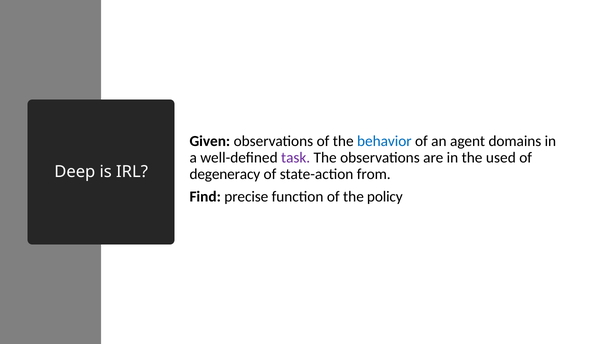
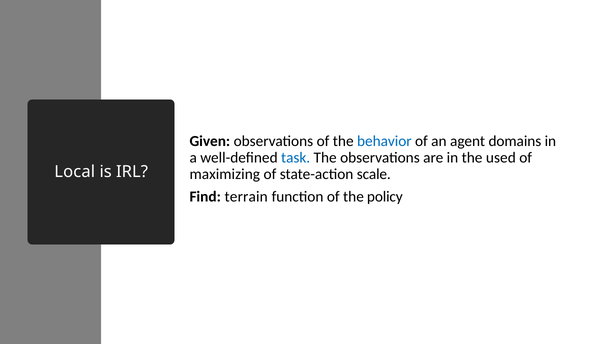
task colour: purple -> blue
Deep: Deep -> Local
degeneracy: degeneracy -> maximizing
from: from -> scale
precise: precise -> terrain
